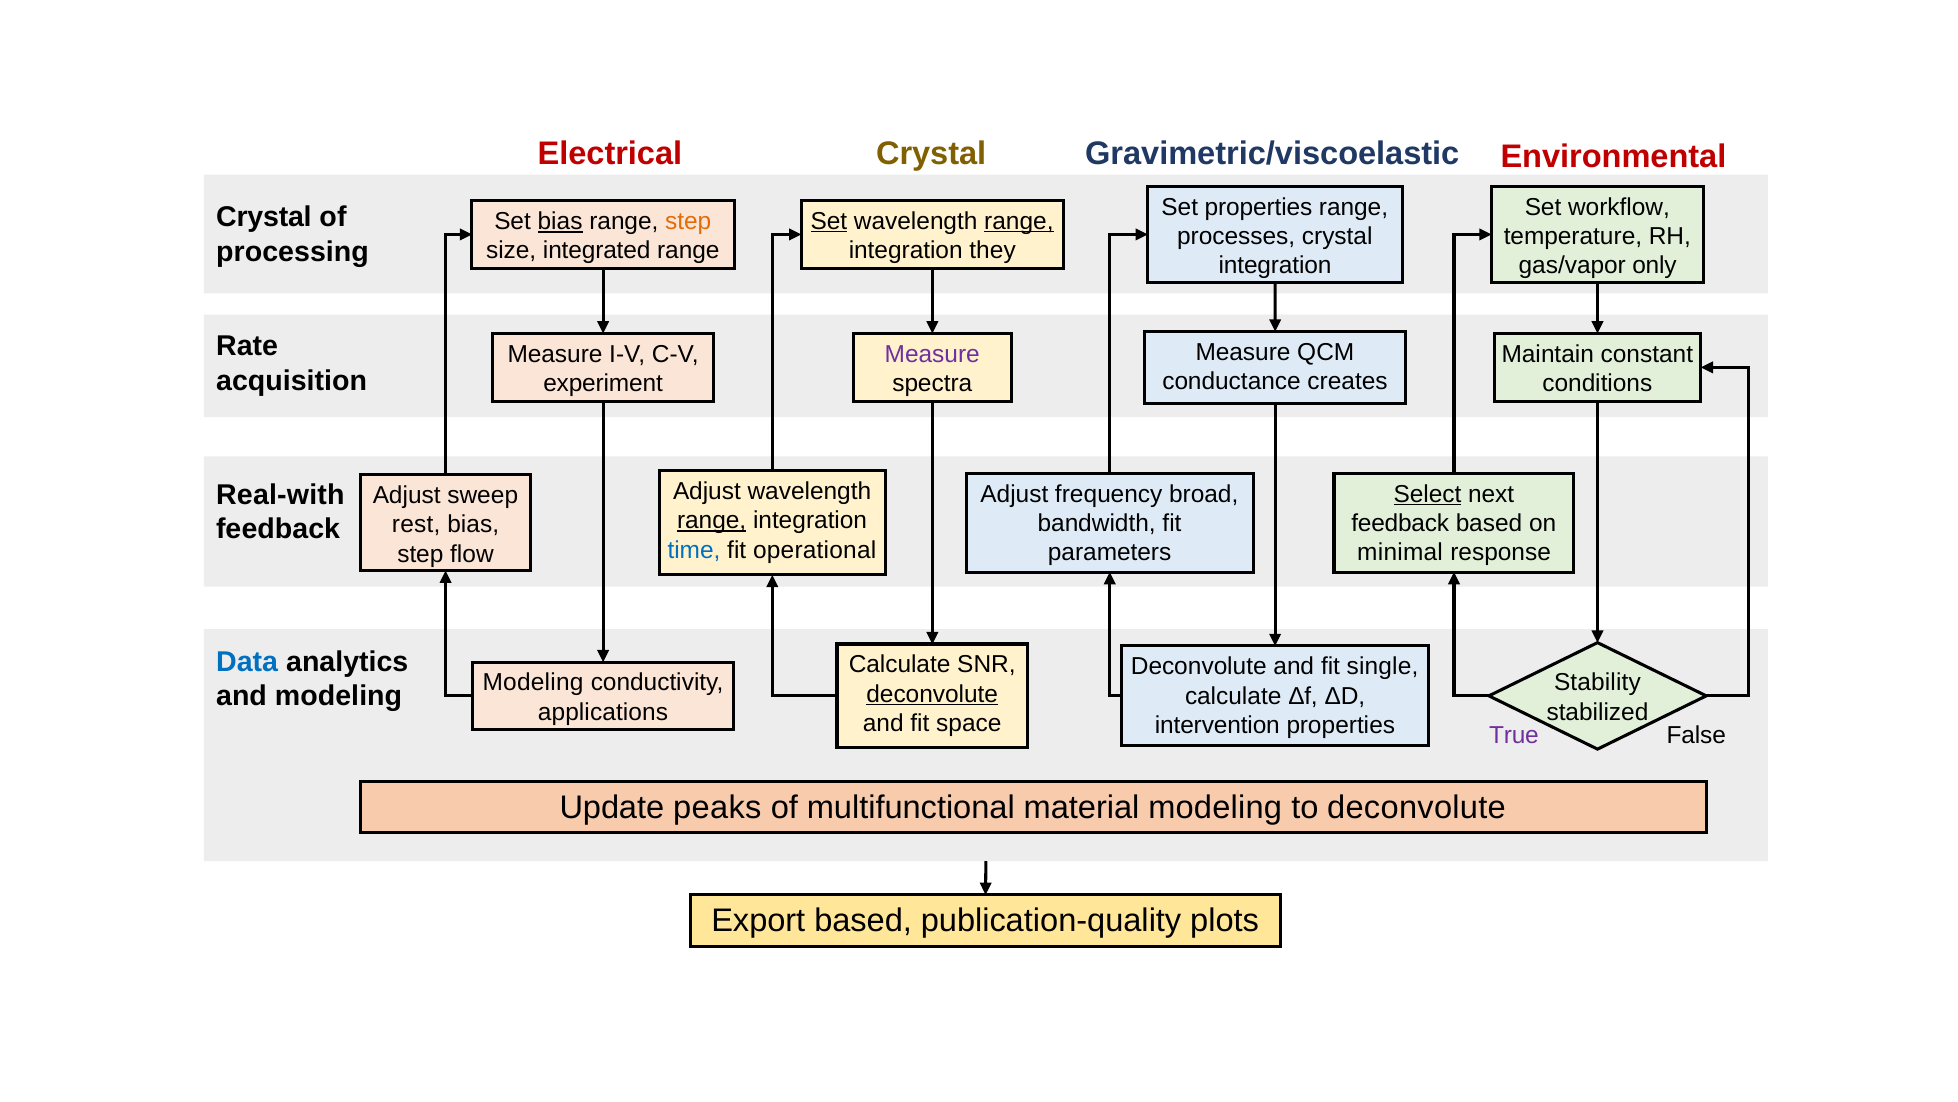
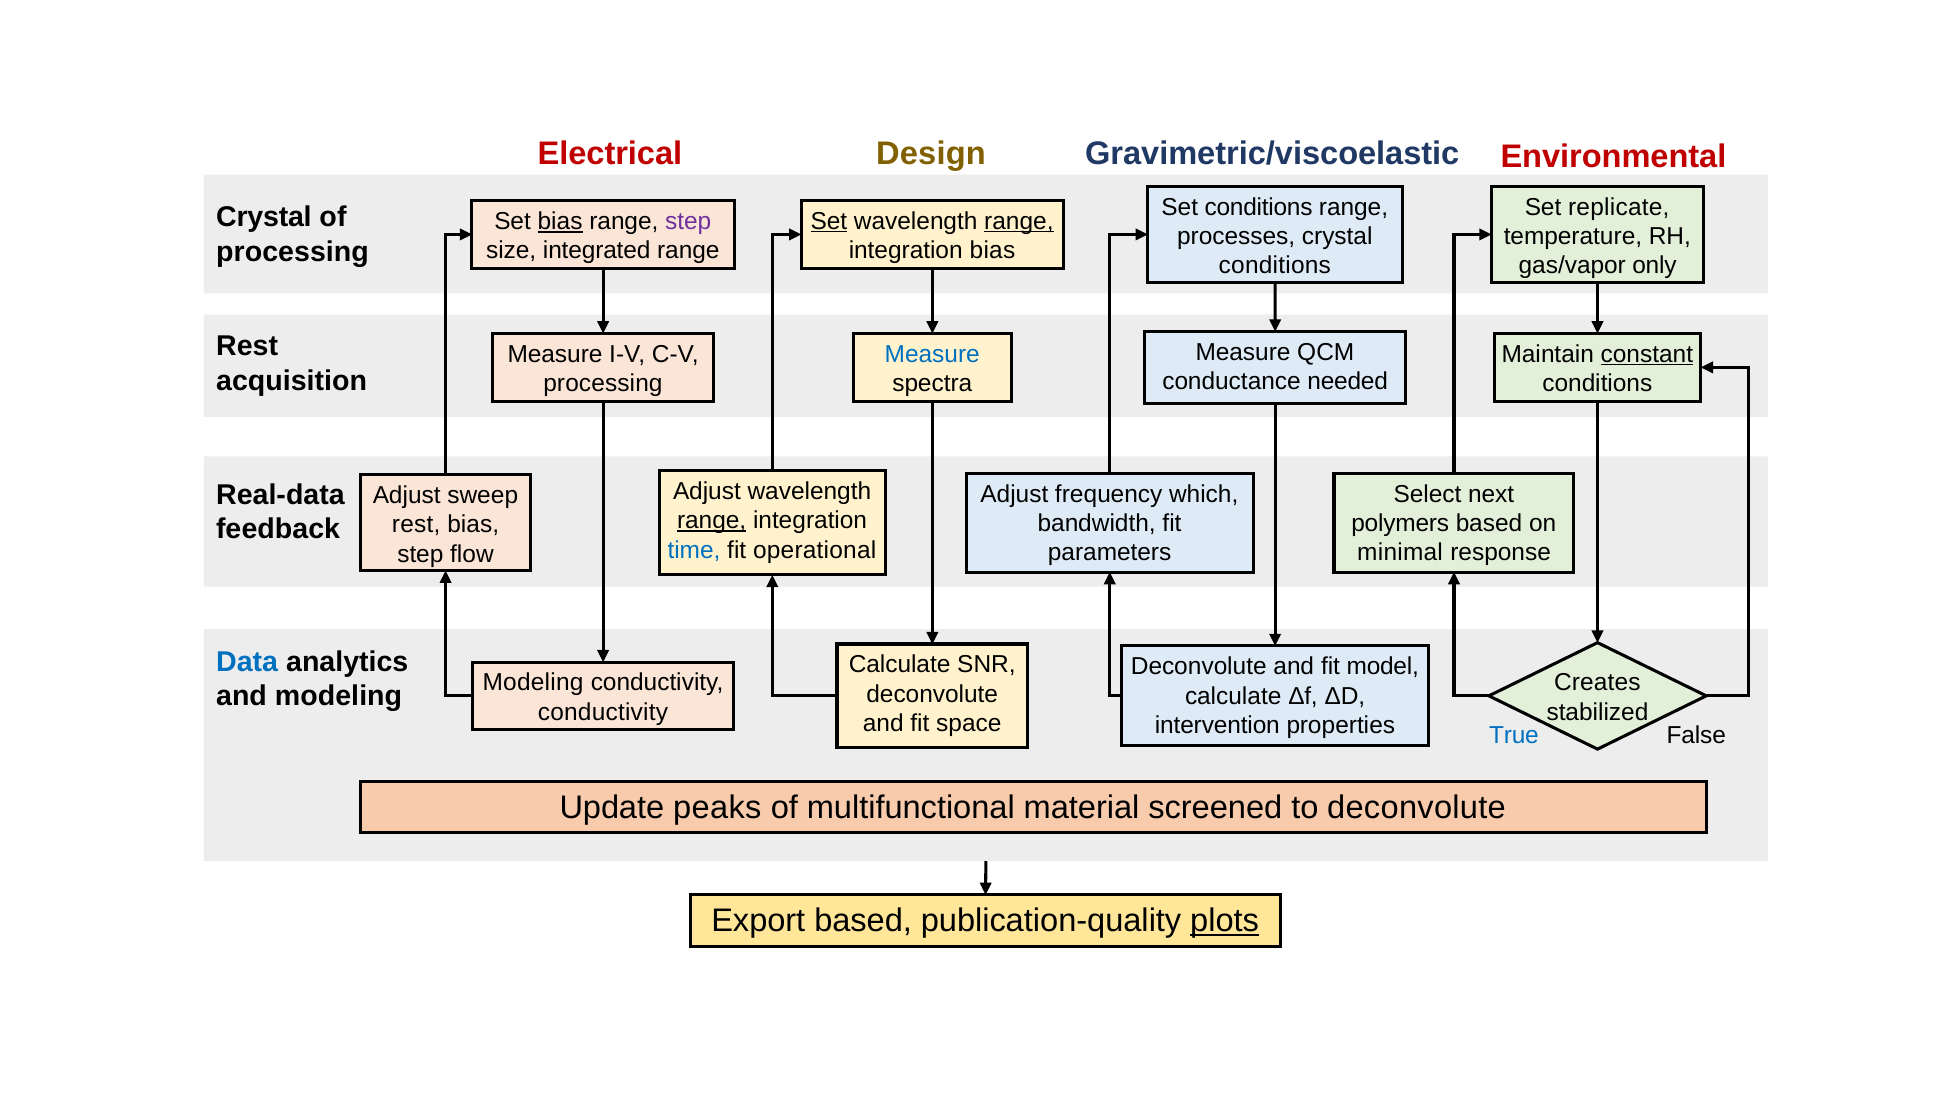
Crystal at (931, 154): Crystal -> Design
Set properties: properties -> conditions
workflow: workflow -> replicate
step at (688, 221) colour: orange -> purple
integration they: they -> bias
integration at (1275, 266): integration -> conditions
Rate at (247, 346): Rate -> Rest
Measure at (932, 354) colour: purple -> blue
constant underline: none -> present
creates: creates -> needed
experiment at (603, 383): experiment -> processing
Real-with: Real-with -> Real-data
broad: broad -> which
Select underline: present -> none
feedback at (1400, 523): feedback -> polymers
single: single -> model
Stability: Stability -> Creates
deconvolute at (932, 694) underline: present -> none
applications at (603, 712): applications -> conductivity
True colour: purple -> blue
material modeling: modeling -> screened
plots underline: none -> present
